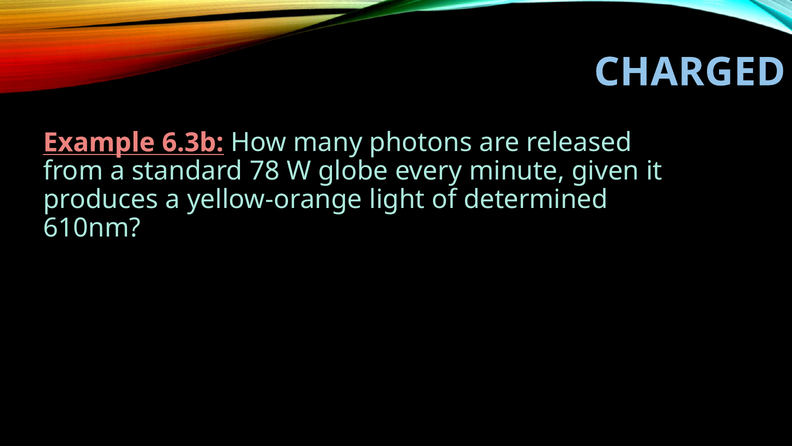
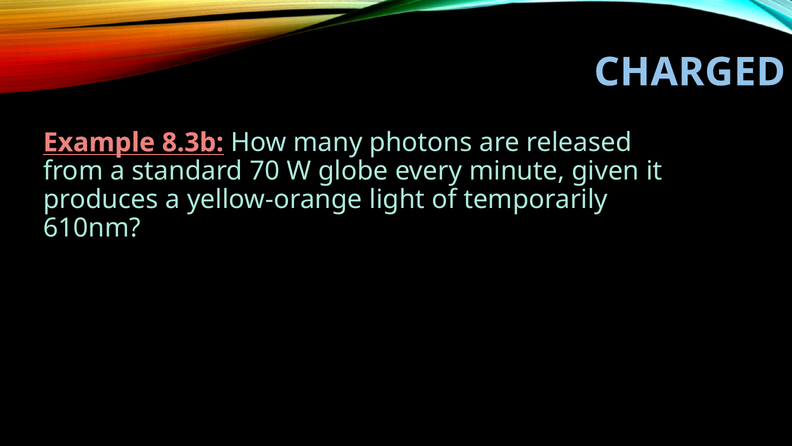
6.3b: 6.3b -> 8.3b
78: 78 -> 70
determined: determined -> temporarily
